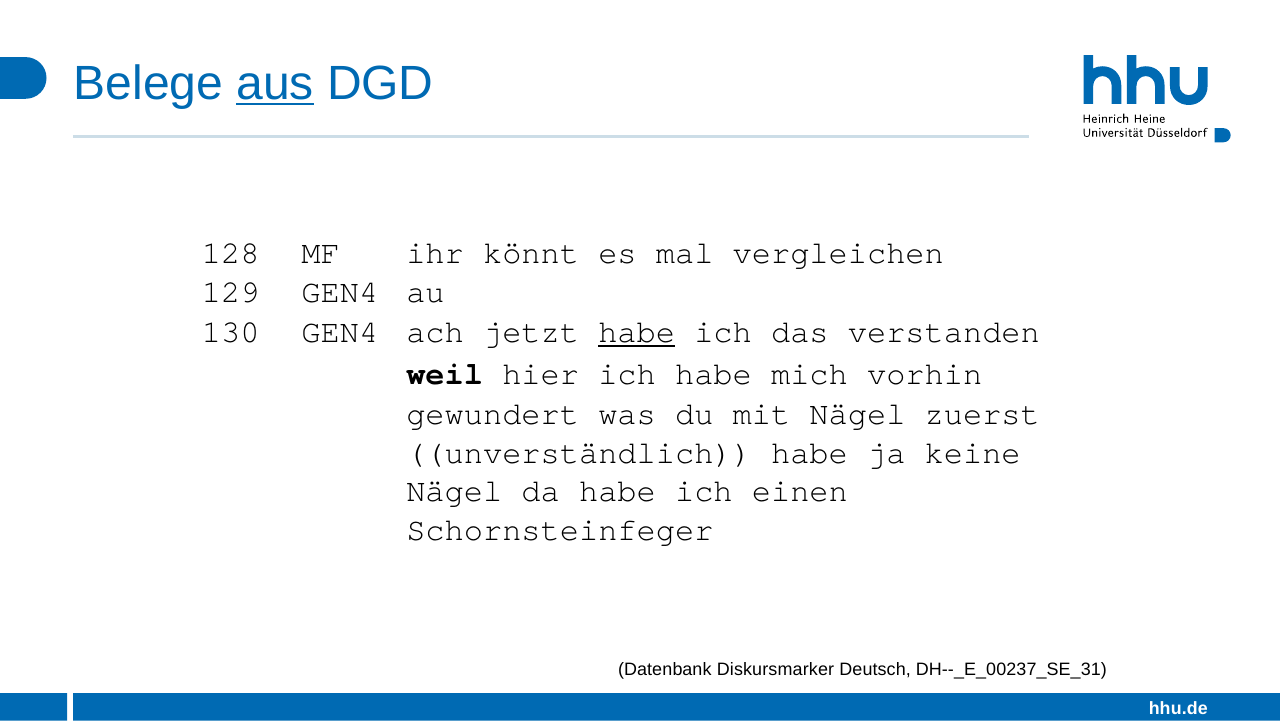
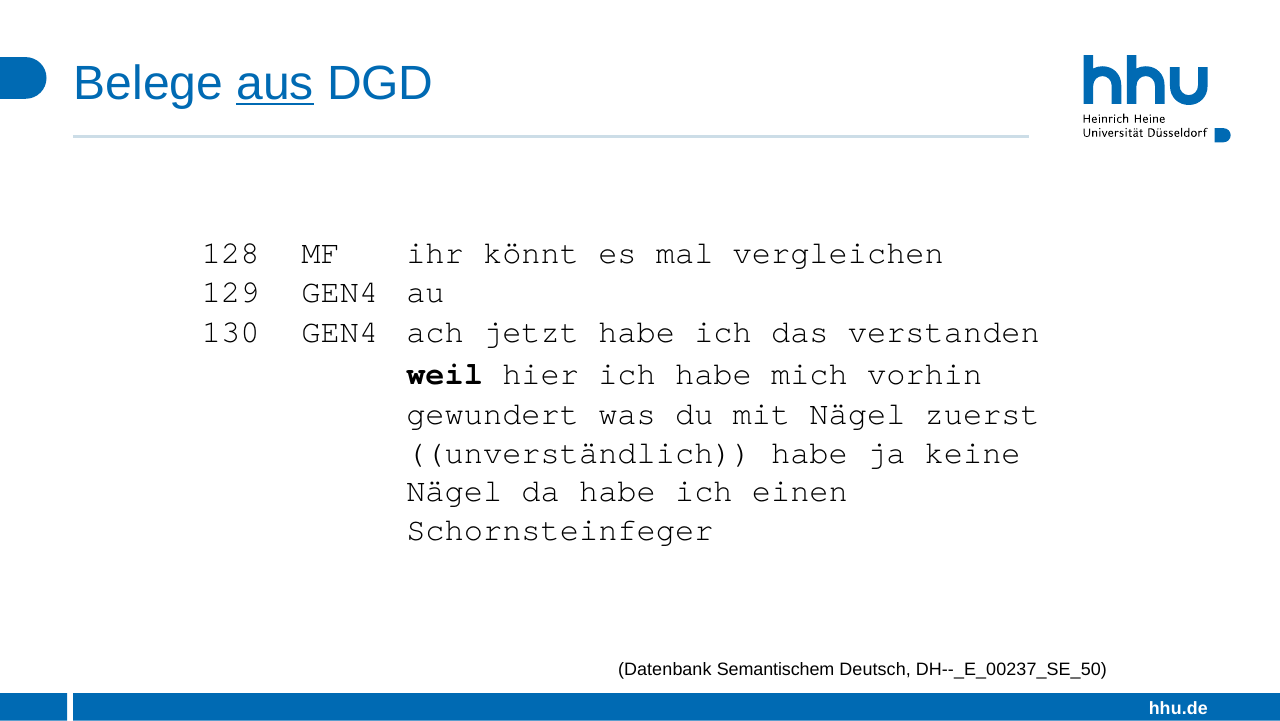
habe at (637, 332) underline: present -> none
Diskursmarker: Diskursmarker -> Semantischem
DH--_E_00237_SE_31: DH--_E_00237_SE_31 -> DH--_E_00237_SE_50
